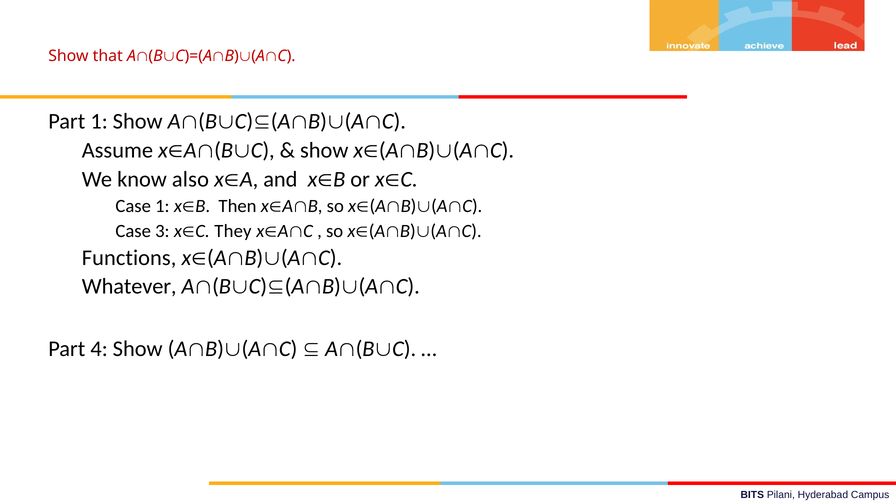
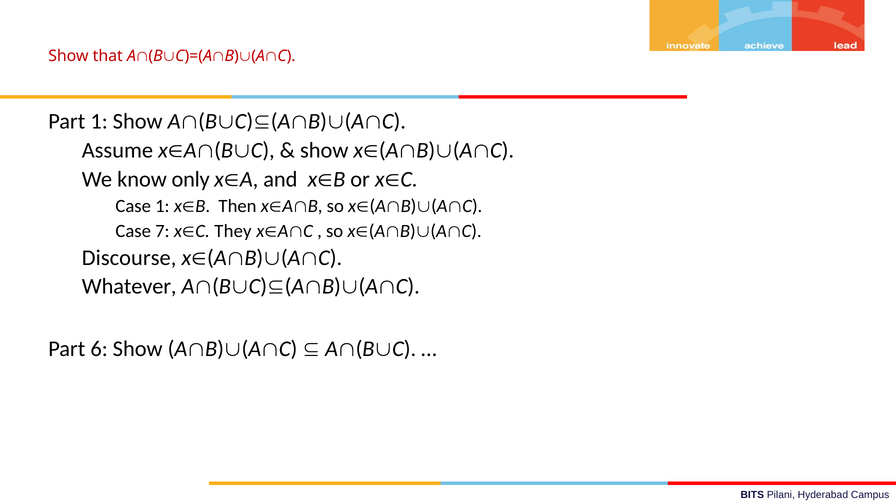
also: also -> only
3: 3 -> 7
Functions: Functions -> Discourse
4: 4 -> 6
